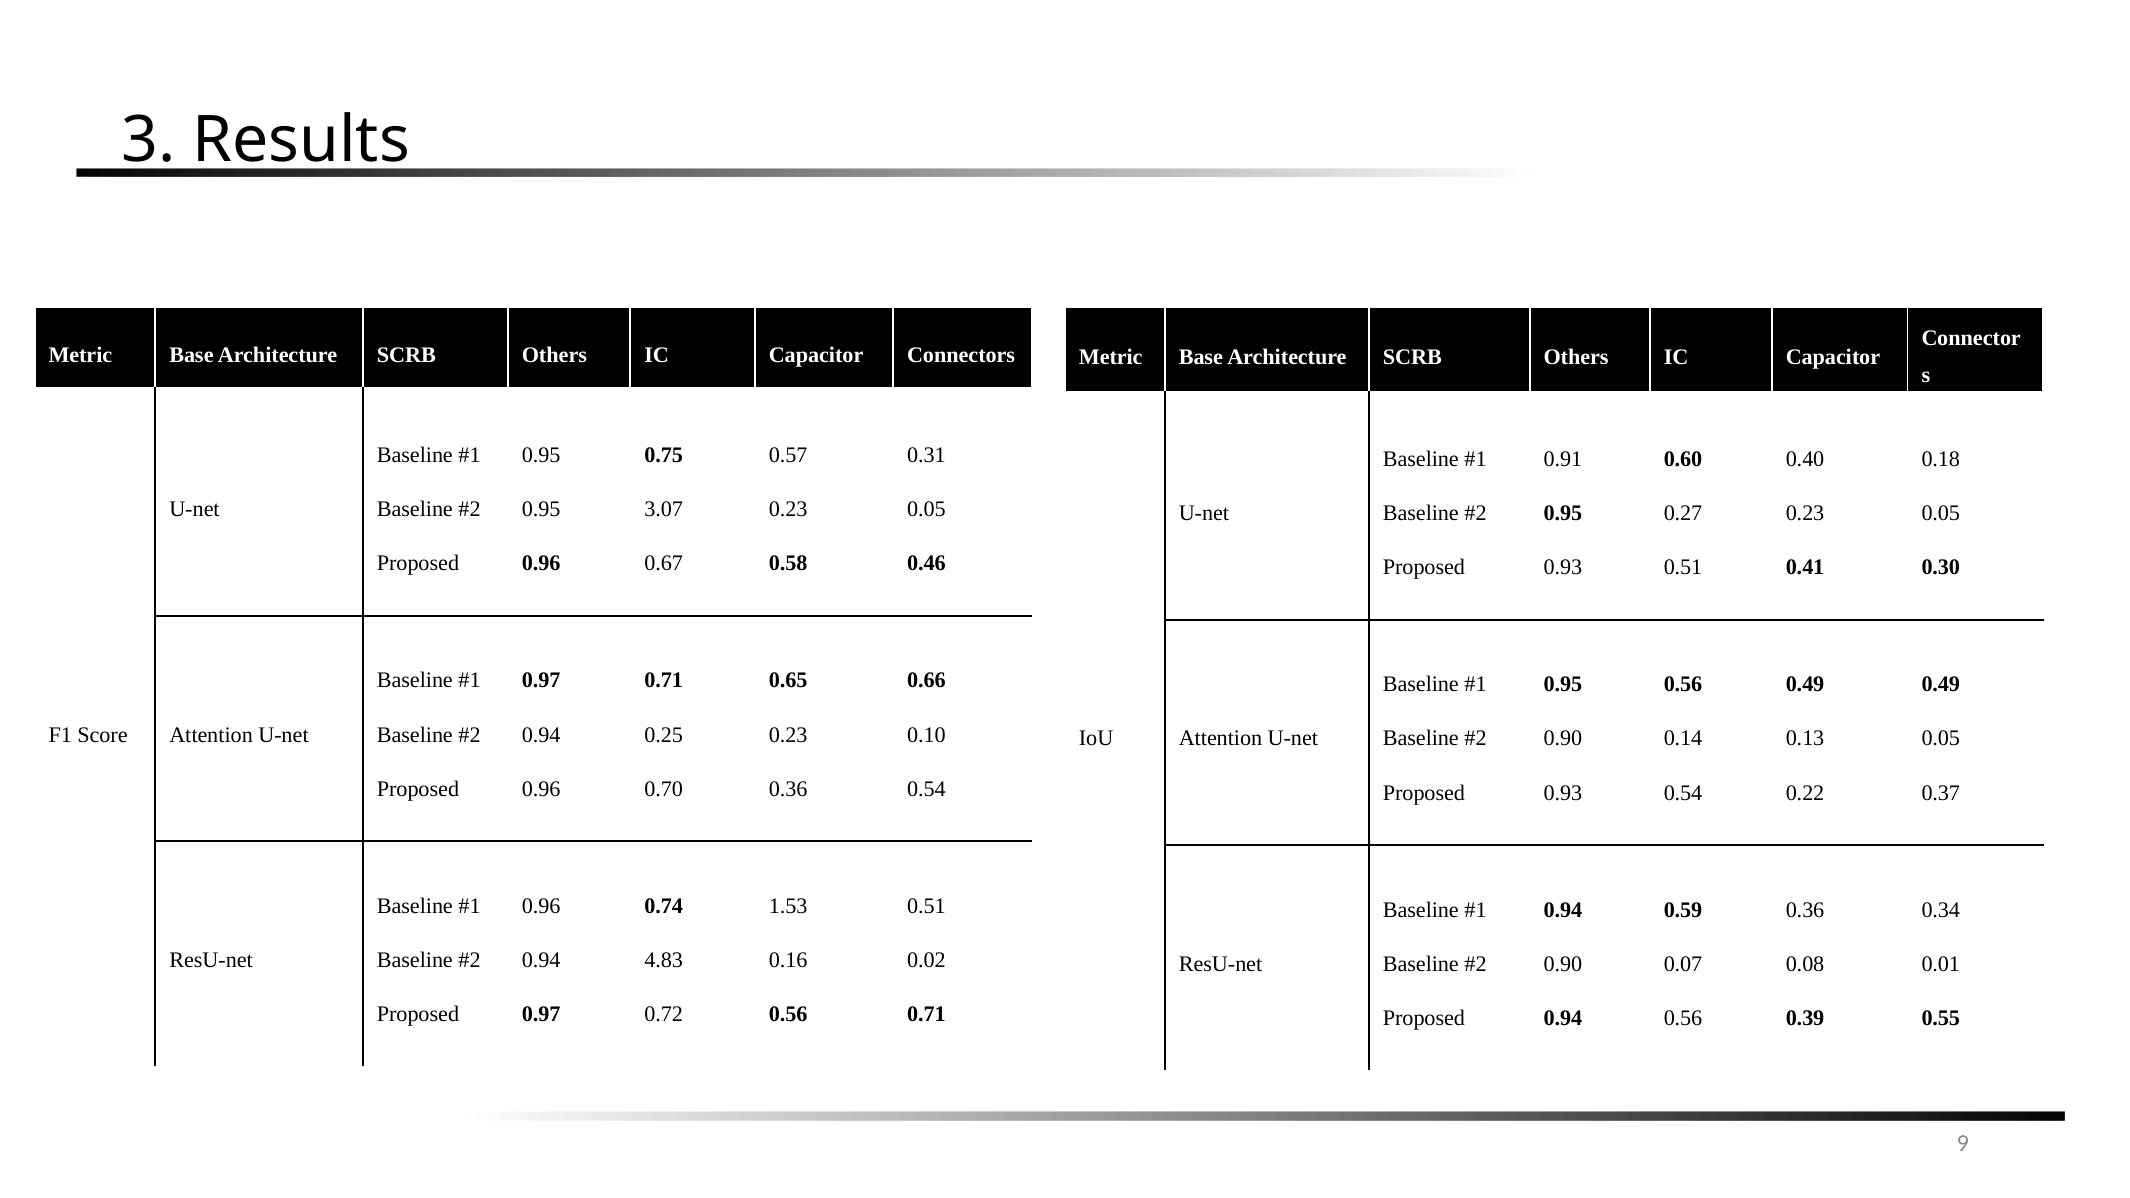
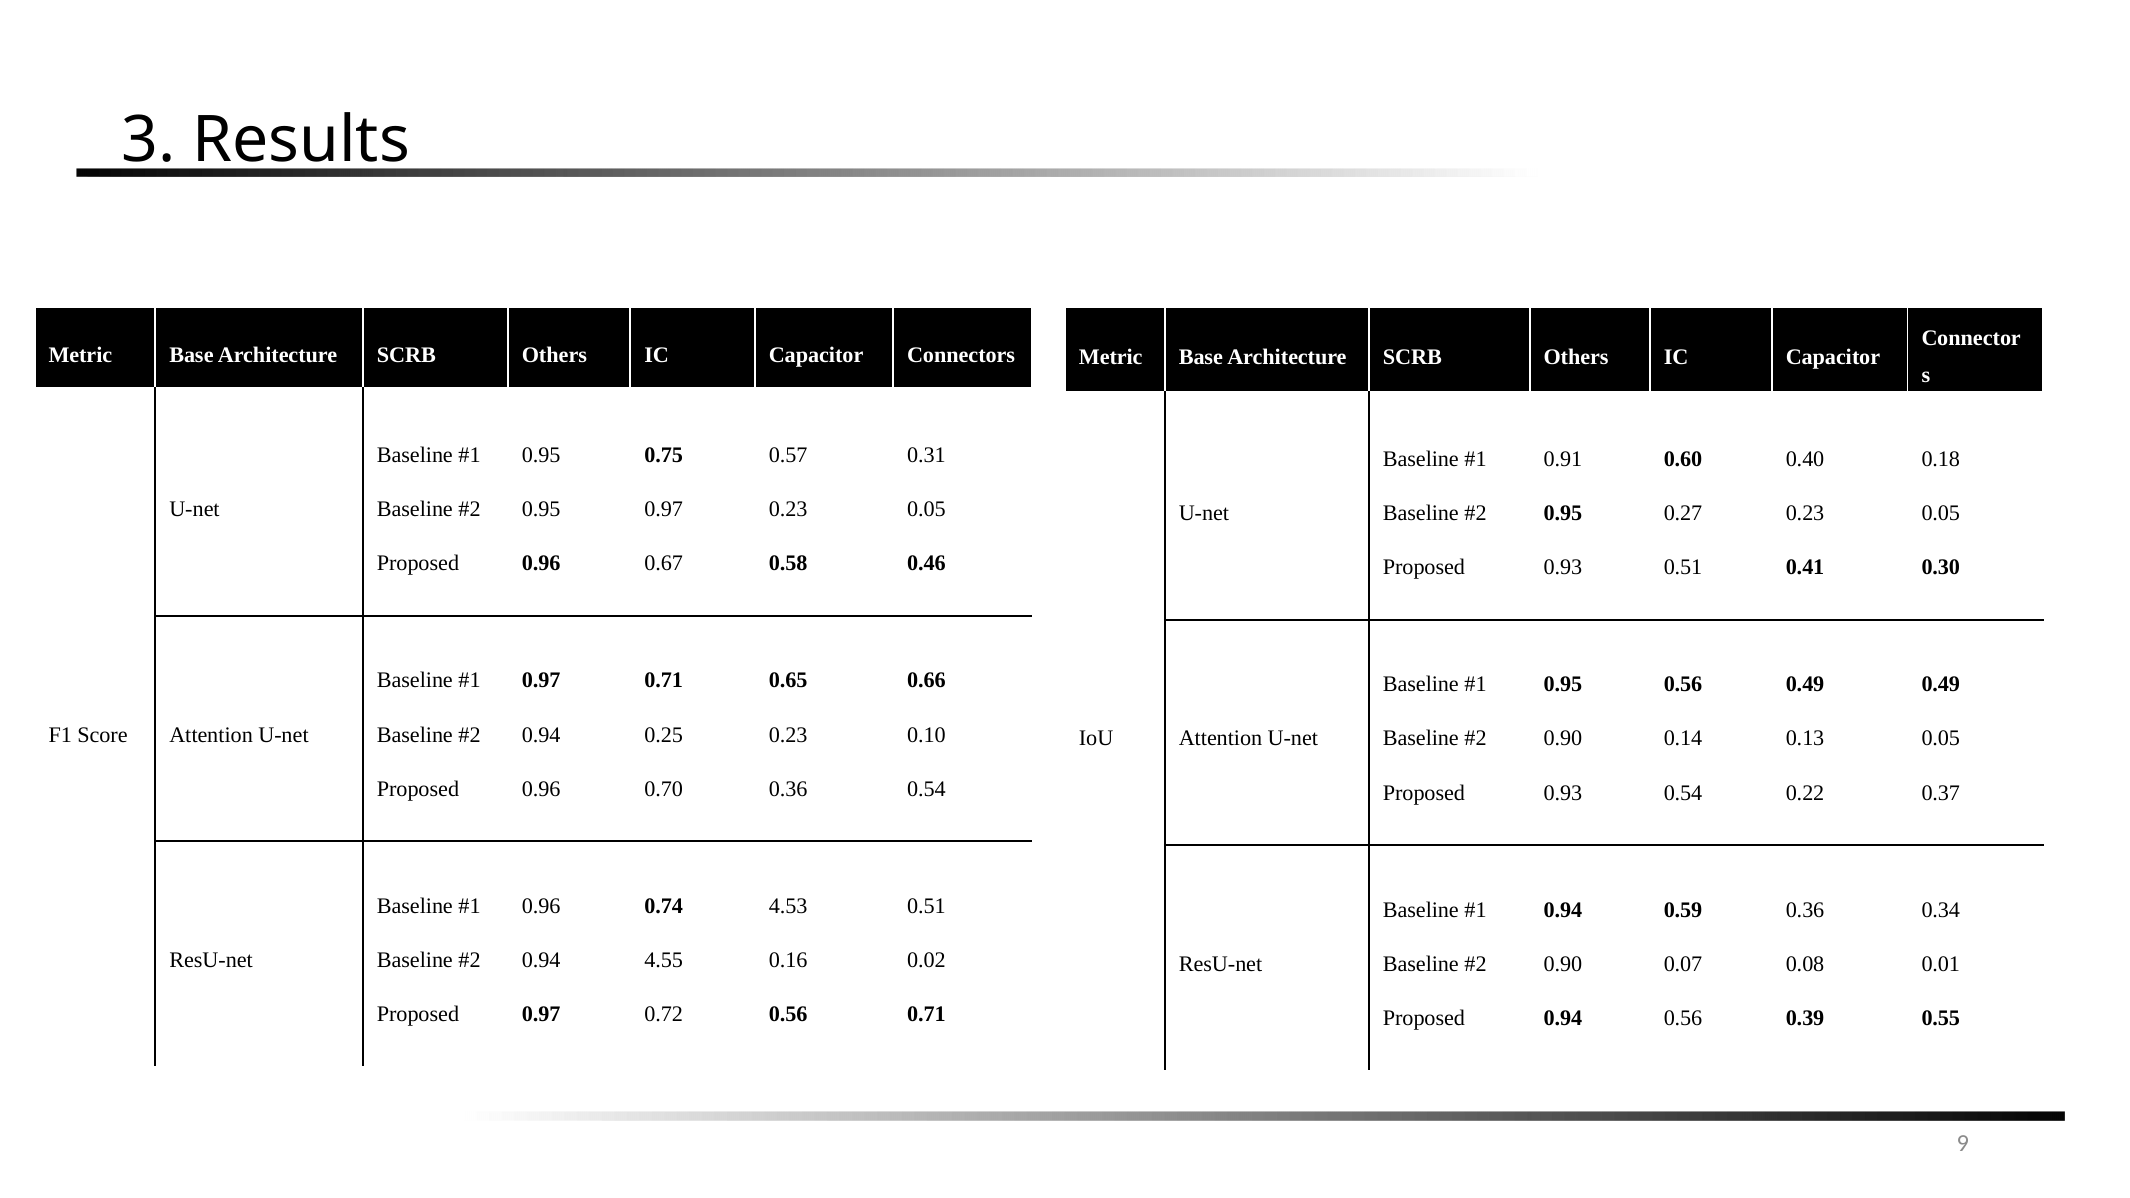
3.07 at (664, 509): 3.07 -> 0.97
1.53: 1.53 -> 4.53
4.83: 4.83 -> 4.55
